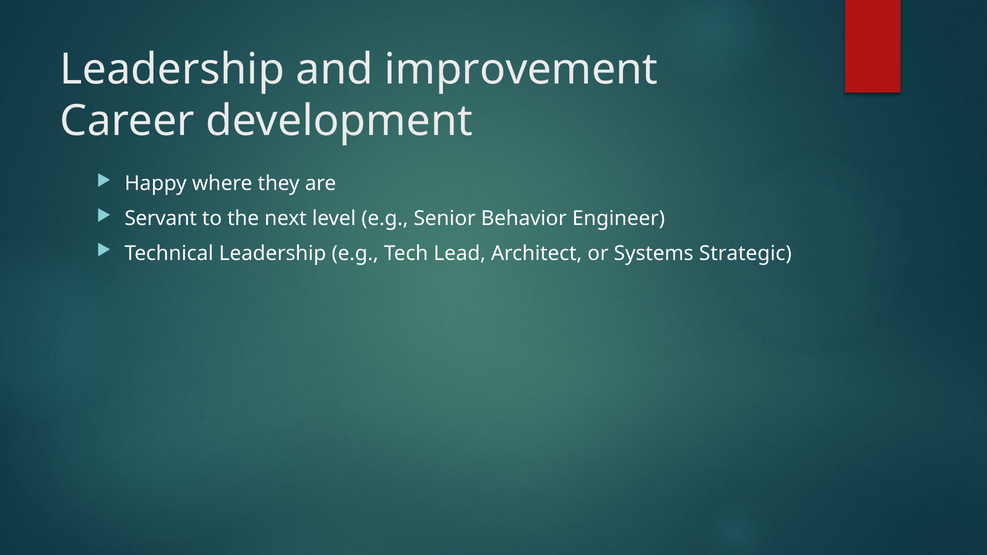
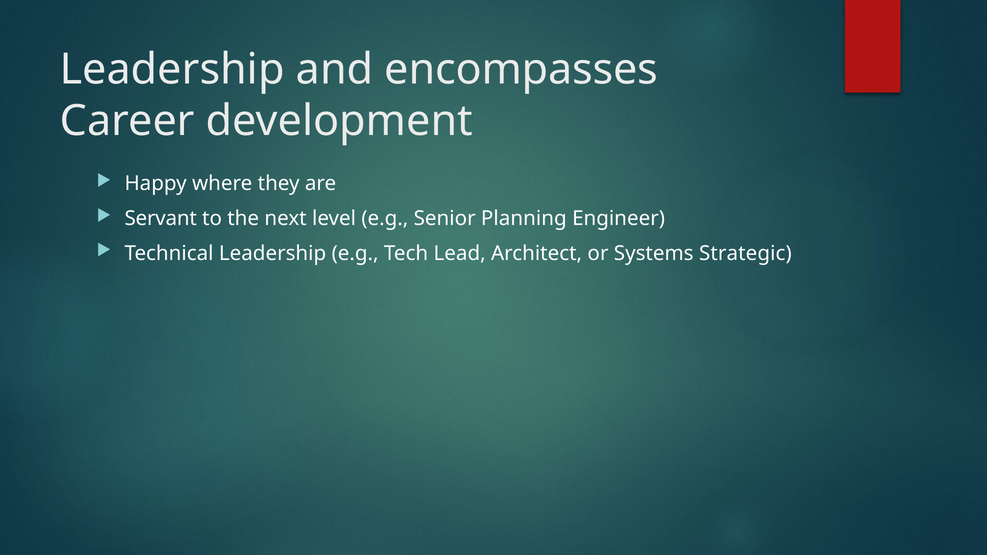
improvement: improvement -> encompasses
Behavior: Behavior -> Planning
